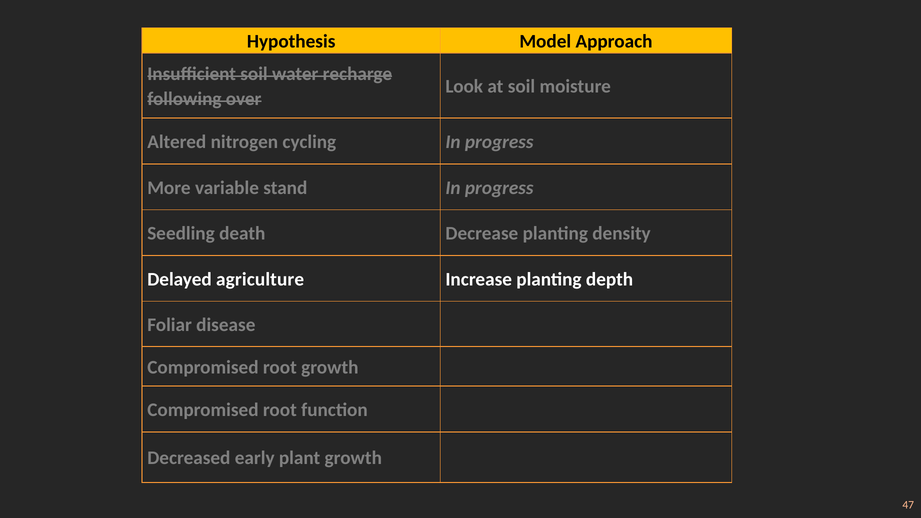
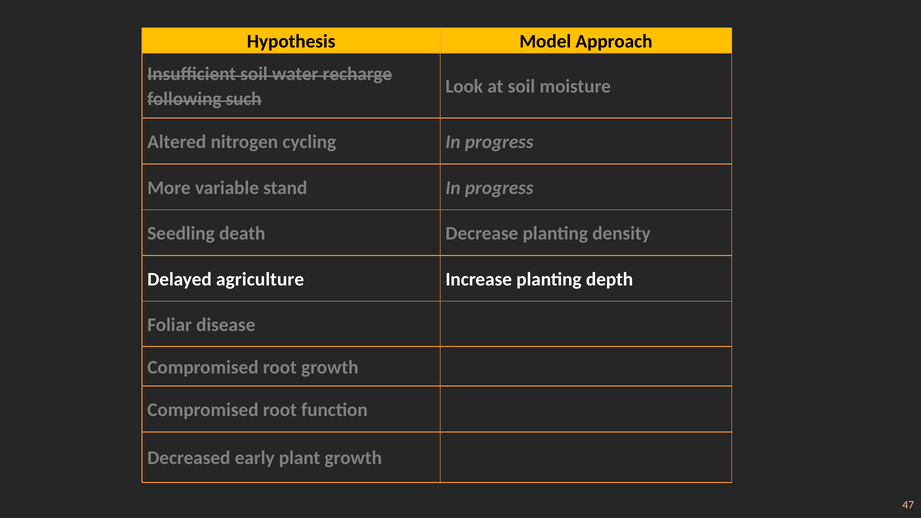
over: over -> such
